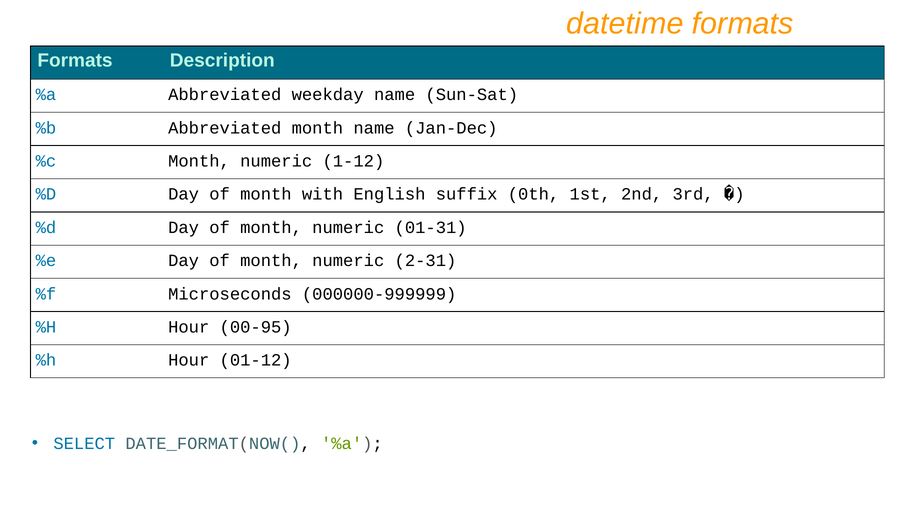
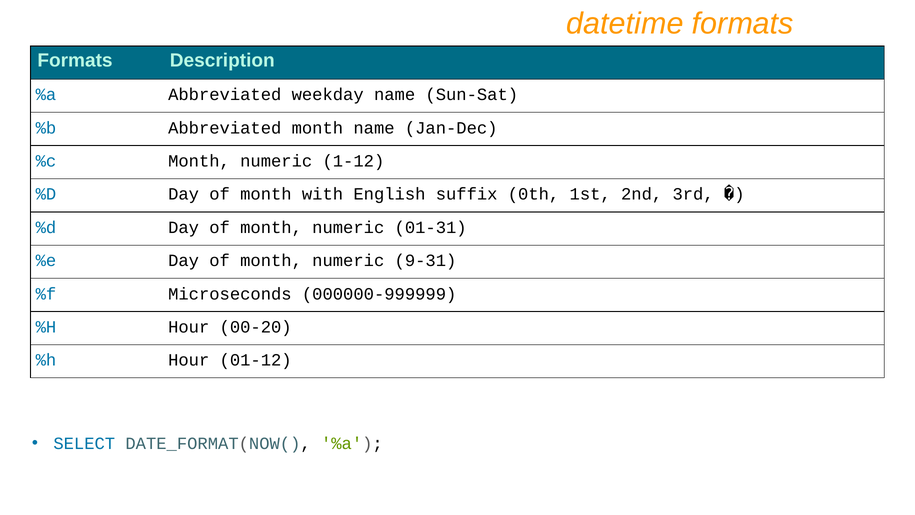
2-31: 2-31 -> 9-31
00-95: 00-95 -> 00-20
